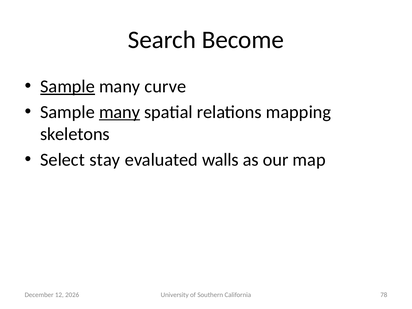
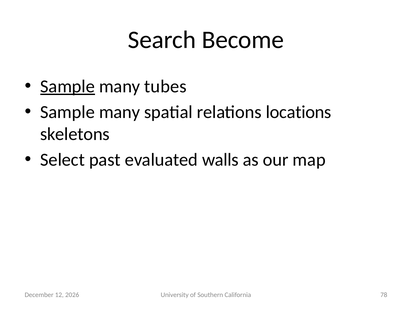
curve: curve -> tubes
many at (120, 112) underline: present -> none
mapping: mapping -> locations
stay: stay -> past
